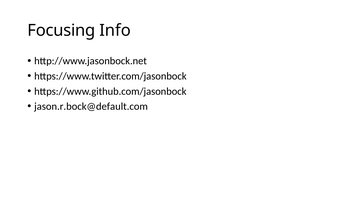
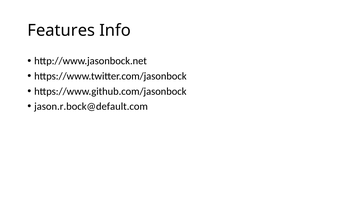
Focusing: Focusing -> Features
